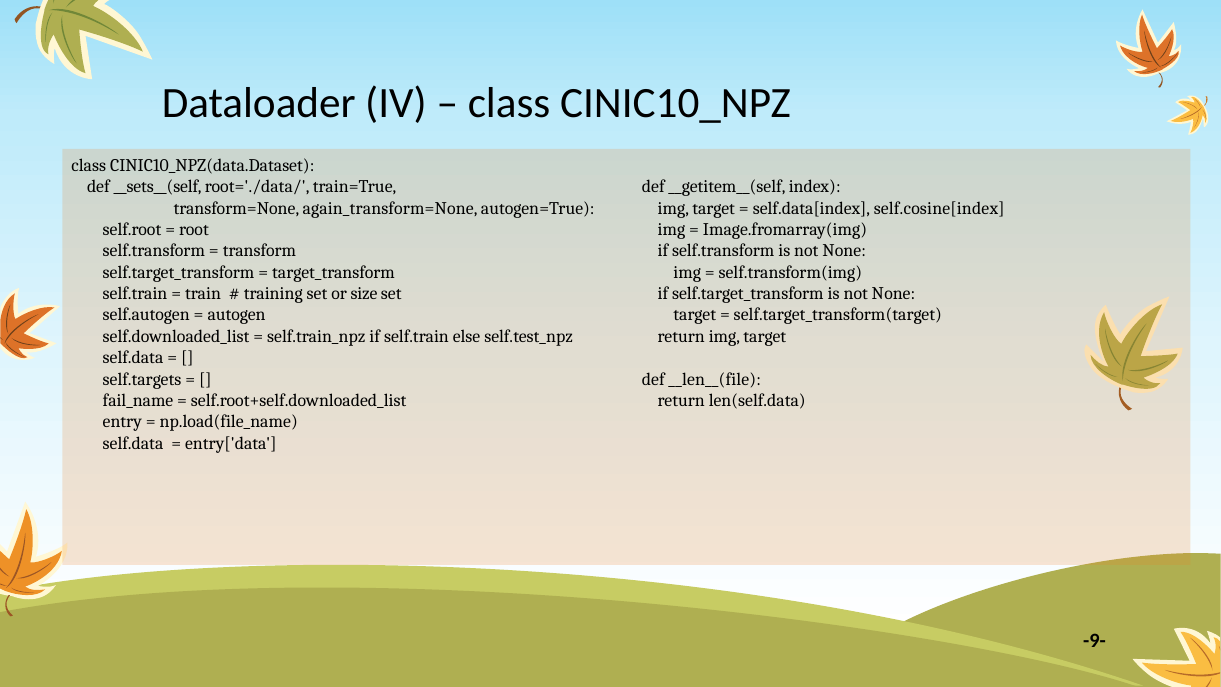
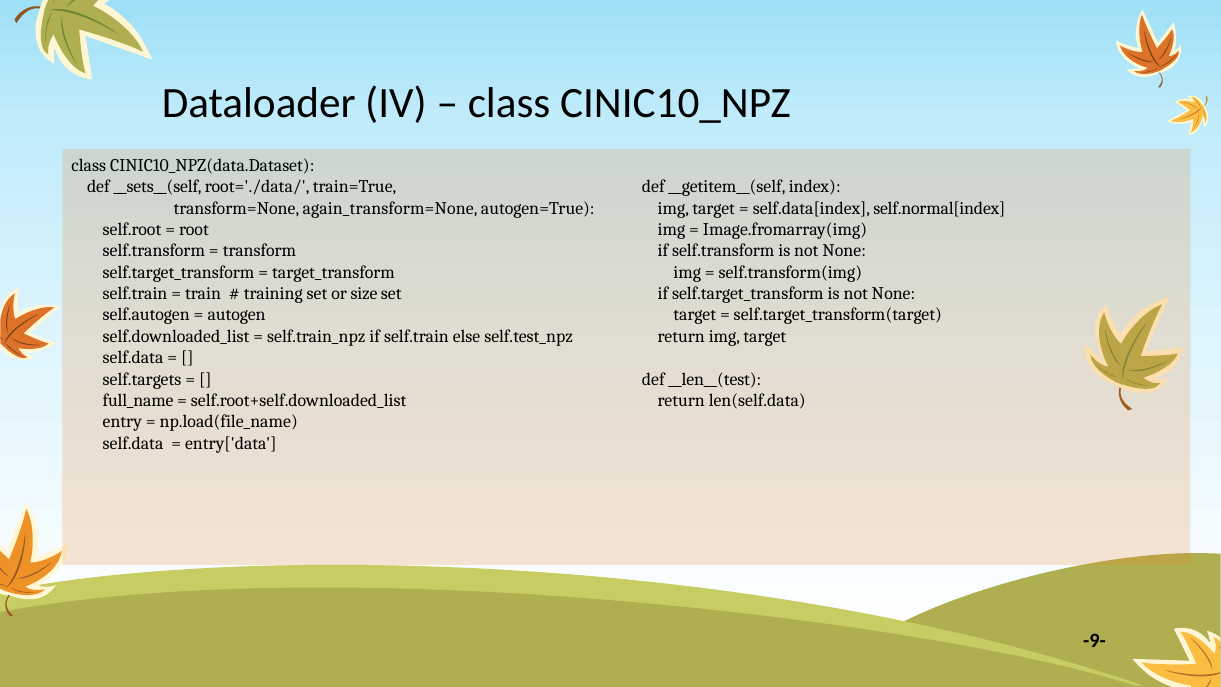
self.cosine[index: self.cosine[index -> self.normal[index
__len__(file: __len__(file -> __len__(test
fail_name: fail_name -> full_name
